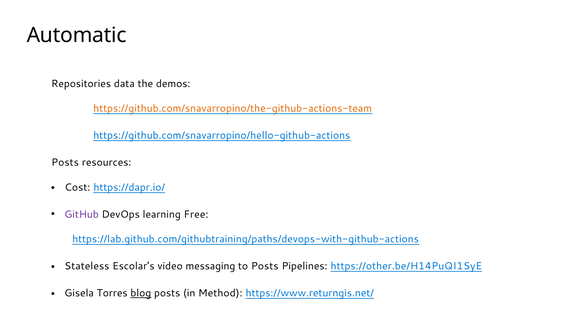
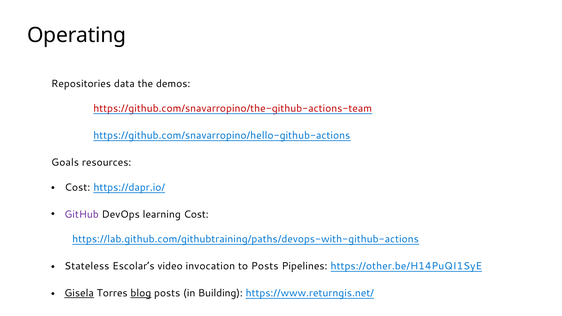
Automatic: Automatic -> Operating
https://github.com/snavarropino/the-github-actions-team colour: orange -> red
Posts at (65, 163): Posts -> Goals
learning Free: Free -> Cost
messaging: messaging -> invocation
Gisela underline: none -> present
Method: Method -> Building
